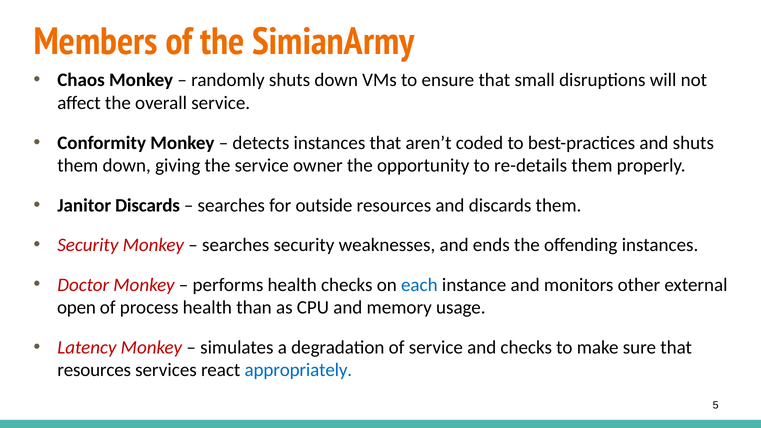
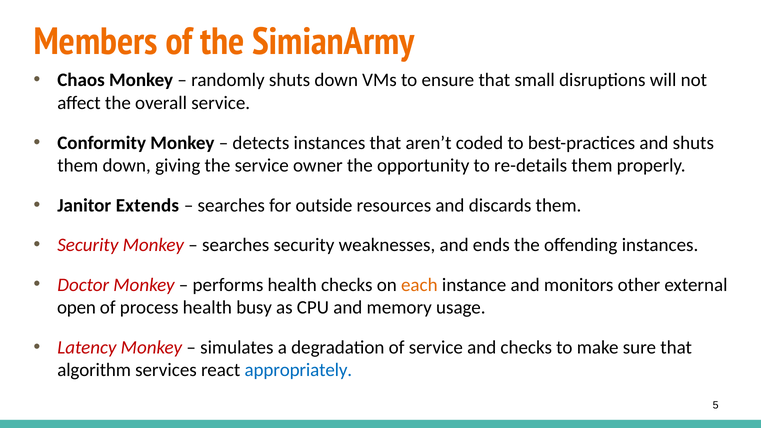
Janitor Discards: Discards -> Extends
each colour: blue -> orange
than: than -> busy
resources at (94, 370): resources -> algorithm
